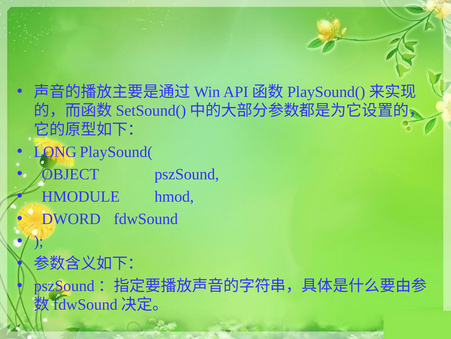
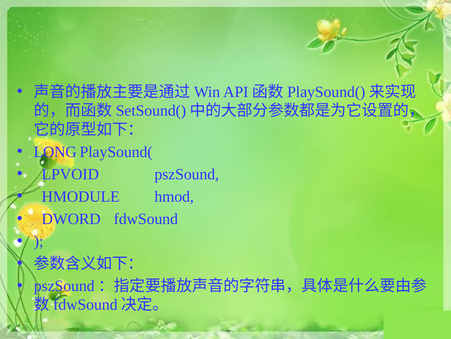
OBJECT: OBJECT -> LPVOID
